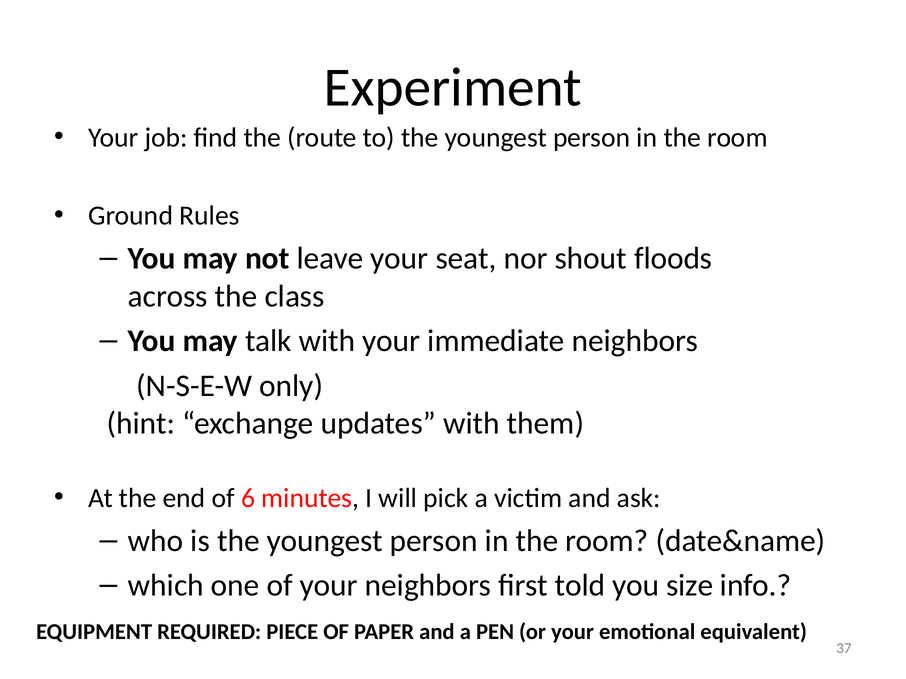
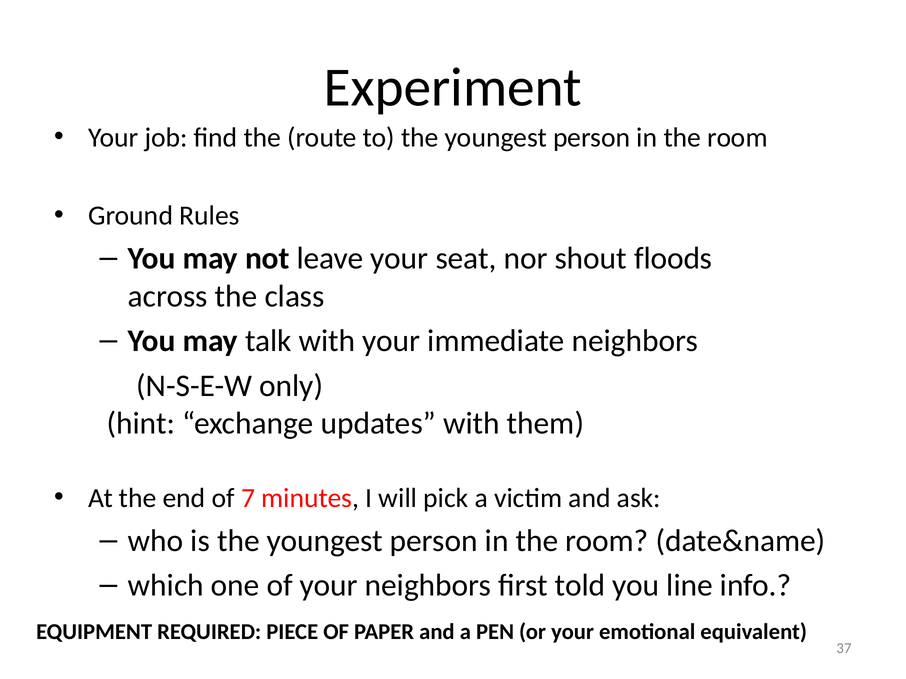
6: 6 -> 7
size: size -> line
